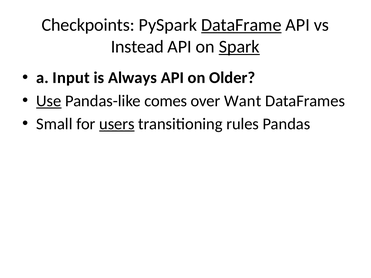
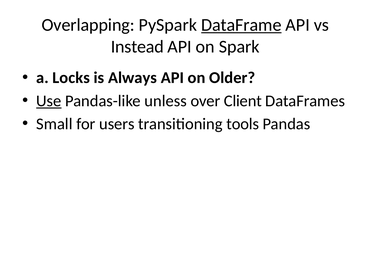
Checkpoints: Checkpoints -> Overlapping
Spark underline: present -> none
Input: Input -> Locks
comes: comes -> unless
Want: Want -> Client
users underline: present -> none
rules: rules -> tools
